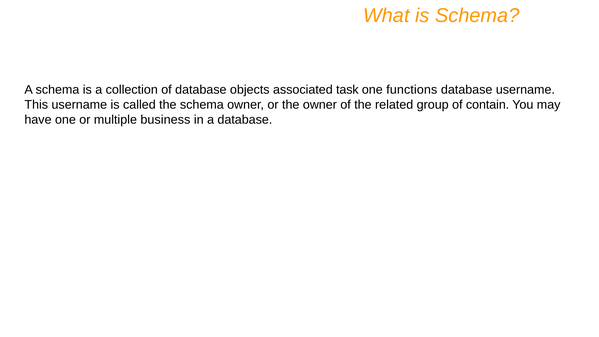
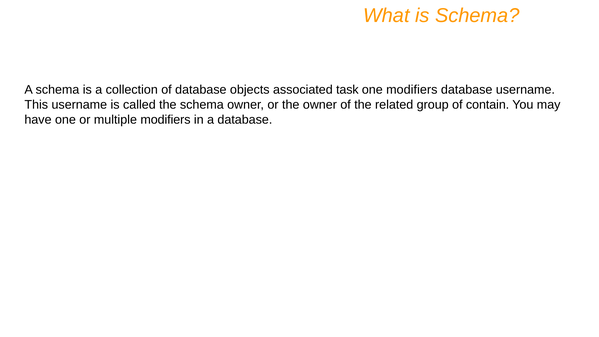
one functions: functions -> modifiers
multiple business: business -> modifiers
